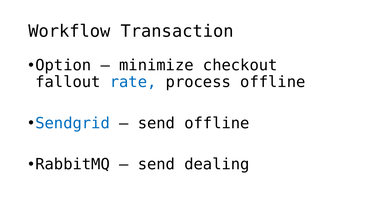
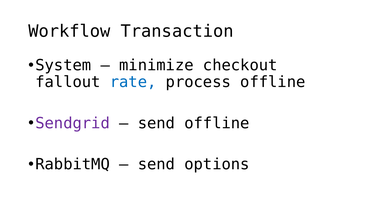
Option: Option -> System
Sendgrid colour: blue -> purple
dealing: dealing -> options
